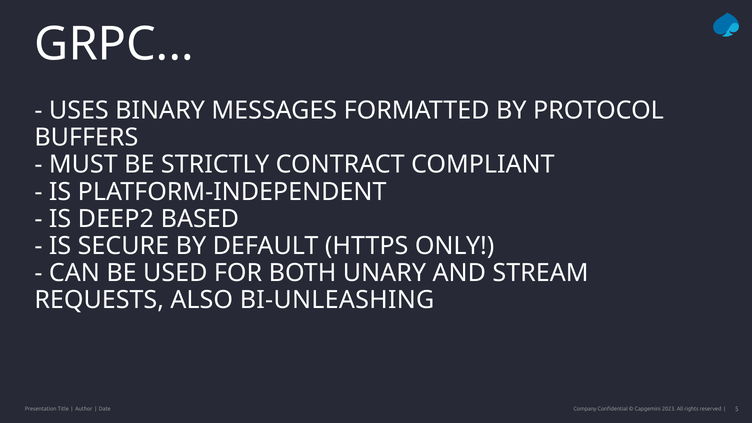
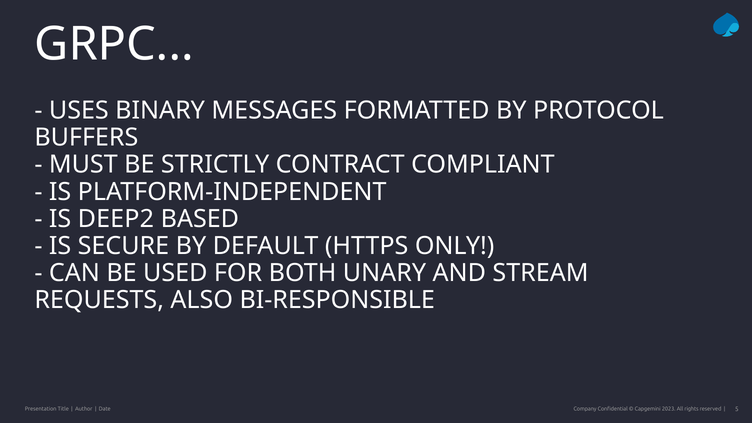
BI-UNLEASHING: BI-UNLEASHING -> BI-RESPONSIBLE
